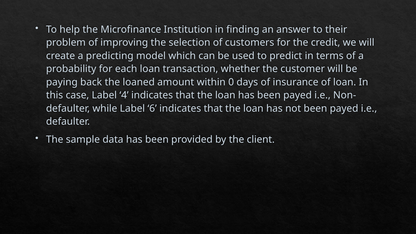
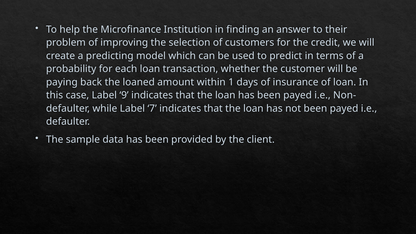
0: 0 -> 1
4: 4 -> 9
6: 6 -> 7
